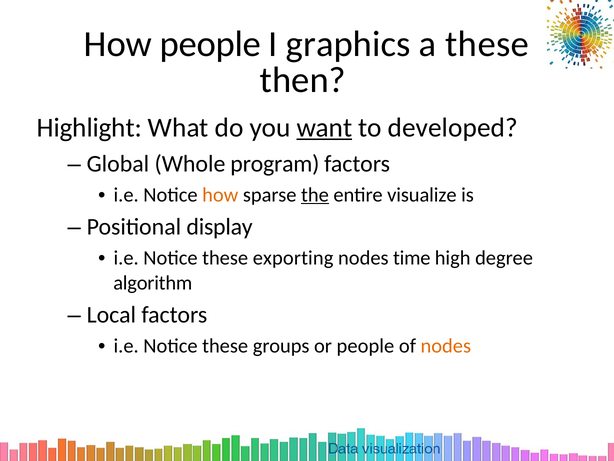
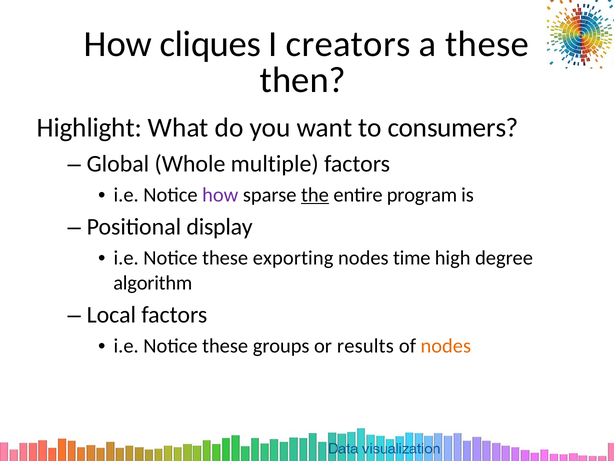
How people: people -> cliques
graphics: graphics -> creators
want underline: present -> none
developed: developed -> consumers
program: program -> multiple
how at (220, 195) colour: orange -> purple
visualize: visualize -> program
or people: people -> results
